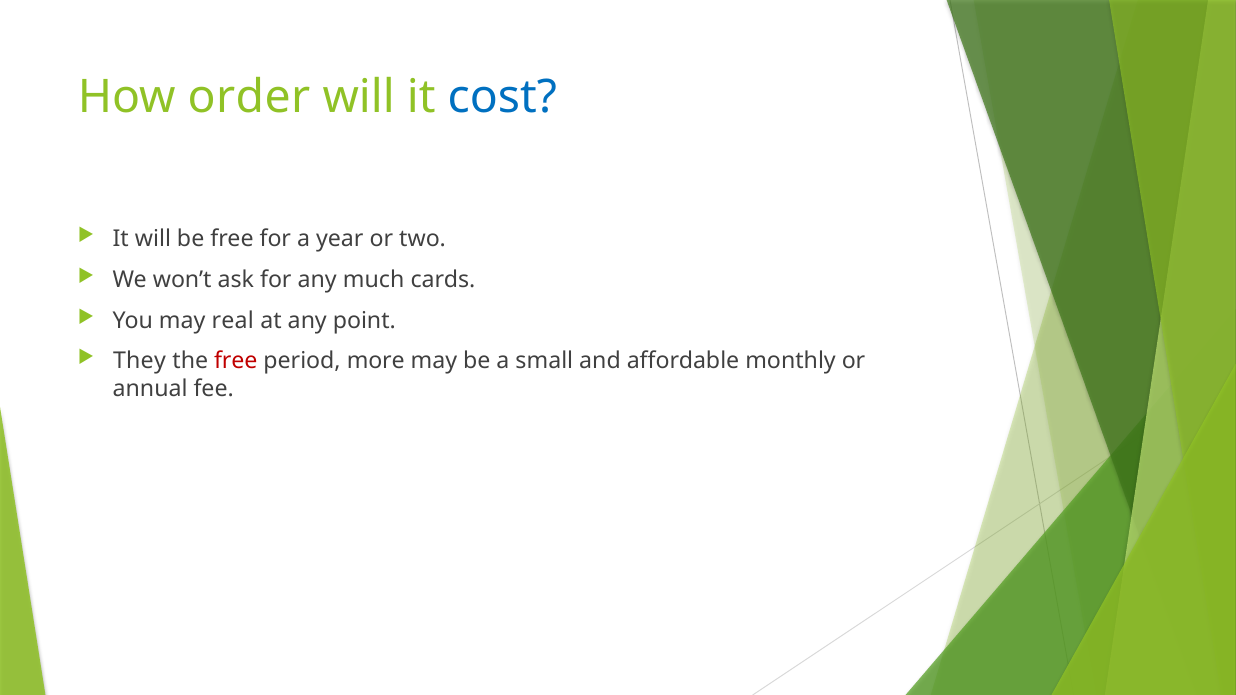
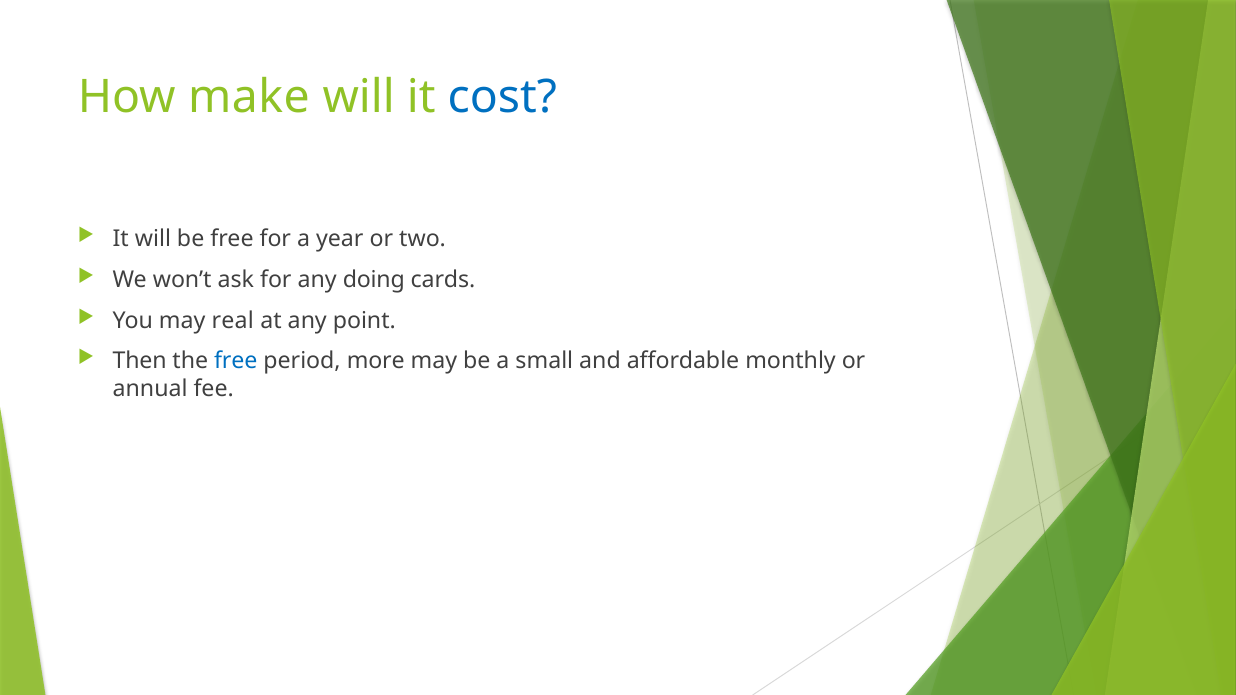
order: order -> make
much: much -> doing
They: They -> Then
free at (236, 361) colour: red -> blue
